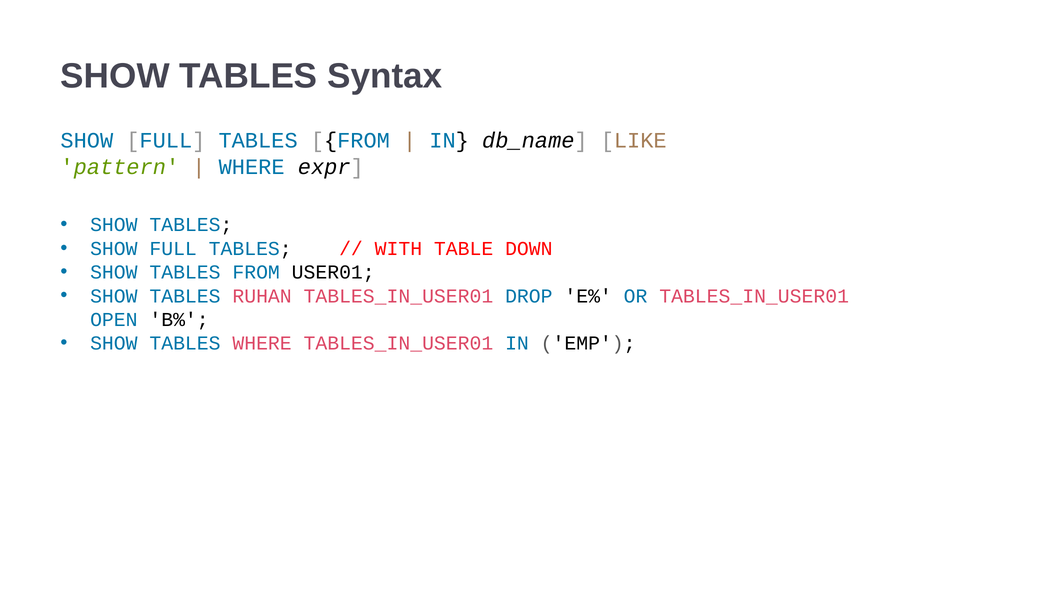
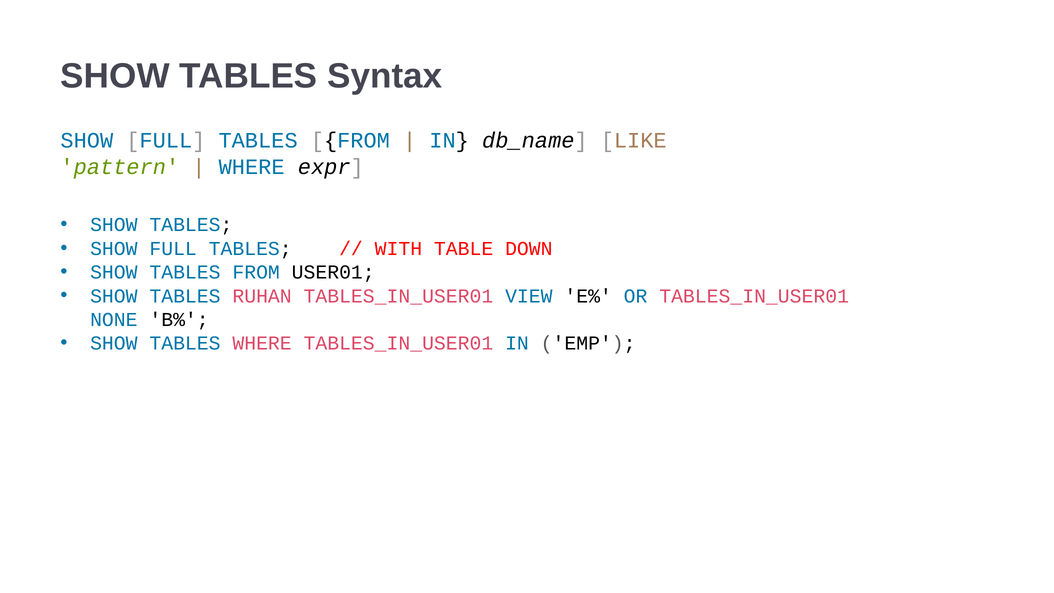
DROP: DROP -> VIEW
OPEN: OPEN -> NONE
